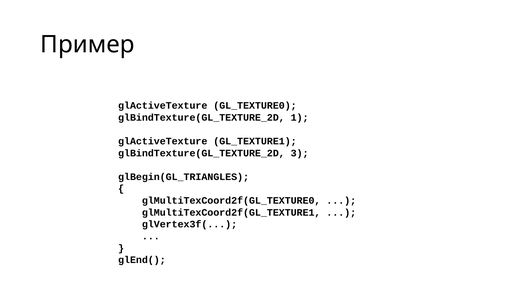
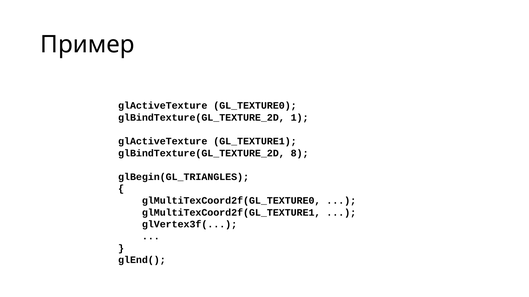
3: 3 -> 8
